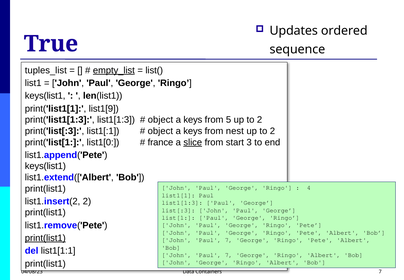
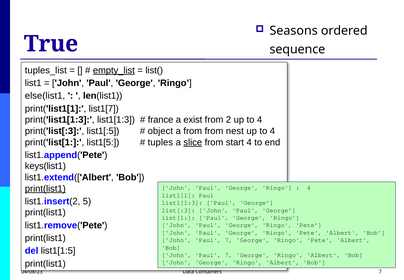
Updates: Updates -> Seasons
keys(list1 at (45, 96): keys(list1 -> else(list1
list1[9: list1[9 -> list1[7
object at (160, 120): object -> france
keys at (193, 120): keys -> exist
5: 5 -> 2
2 at (260, 120): 2 -> 4
list1[:1: list1[:1 -> list1[:5
keys at (193, 131): keys -> from
2 at (272, 131): 2 -> 4
list1[0: list1[0 -> list1[5
france: france -> tuples
start 3: 3 -> 4
print(list1 at (45, 188) underline: none -> present
list1.insert(2 2: 2 -> 5
print(list1 at (45, 238) underline: present -> none
list1[1:1: list1[1:1 -> list1[1:5
